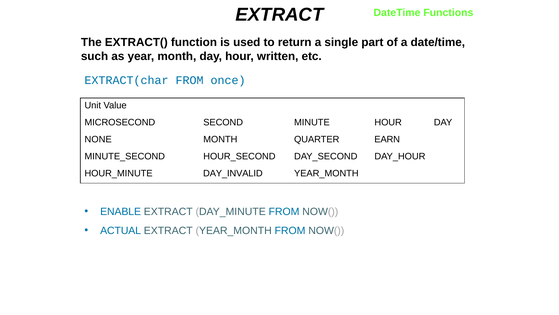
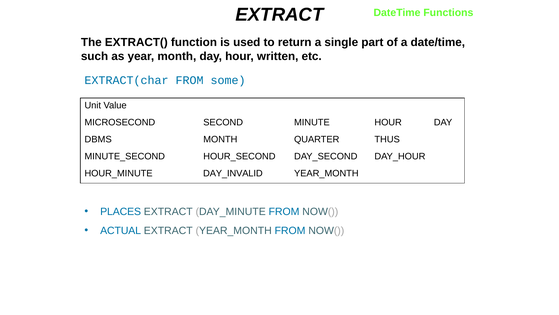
once: once -> some
NONE: NONE -> DBMS
EARN: EARN -> THUS
ENABLE: ENABLE -> PLACES
